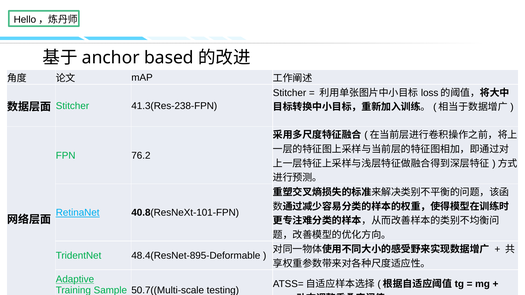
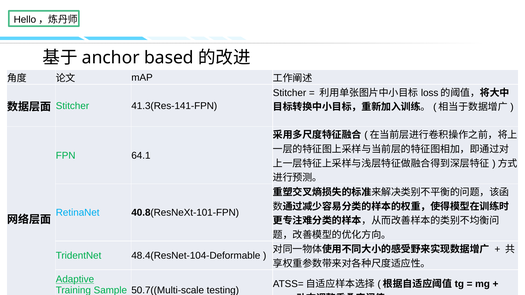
41.3(Res-238-FPN: 41.3(Res-238-FPN -> 41.3(Res-141-FPN
76.2: 76.2 -> 64.1
RetinaNet underline: present -> none
48.4(ResNet-895-Deformable: 48.4(ResNet-895-Deformable -> 48.4(ResNet-104-Deformable
